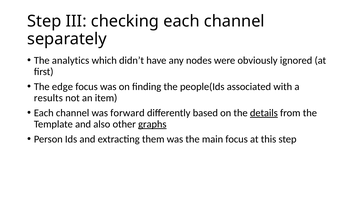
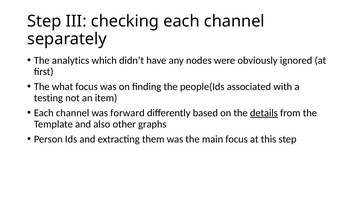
edge: edge -> what
results: results -> testing
graphs underline: present -> none
